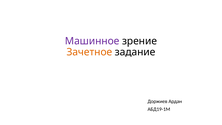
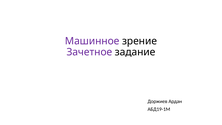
Зачетное colour: orange -> purple
